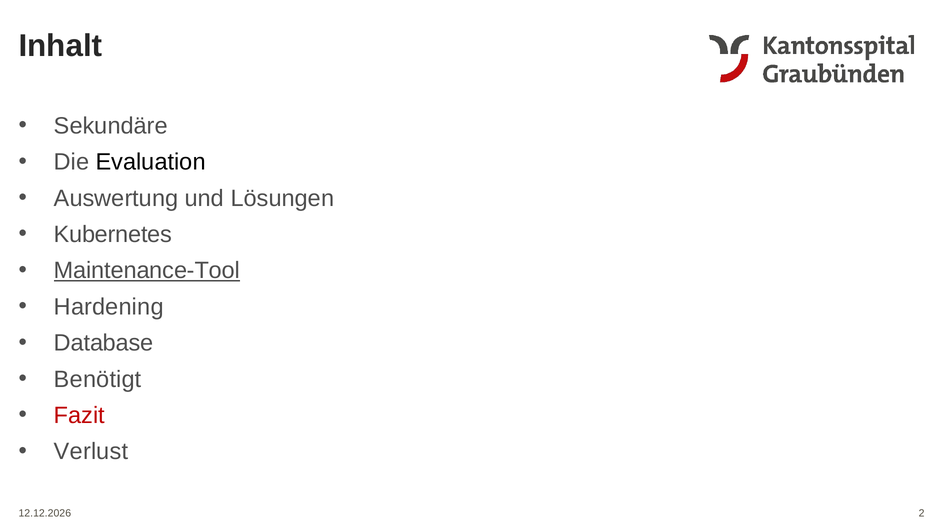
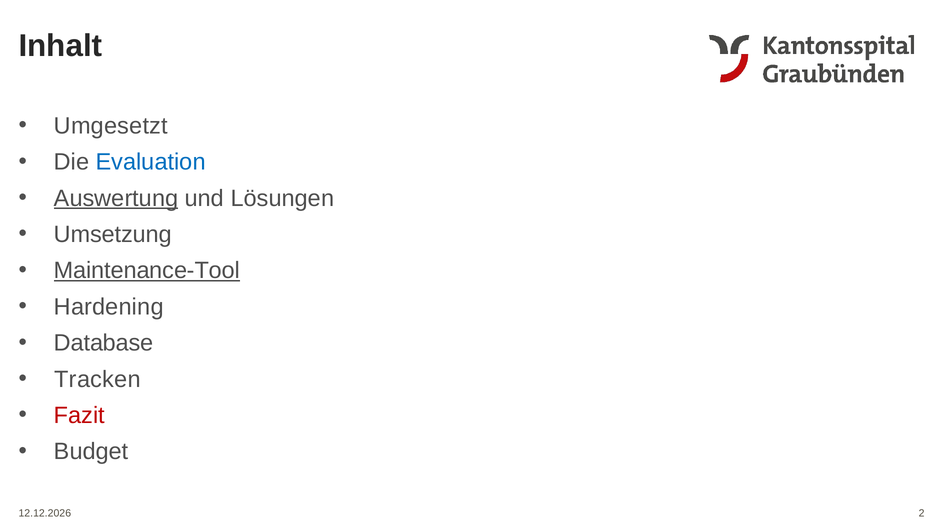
Sekundäre: Sekundäre -> Umgesetzt
Evaluation colour: black -> blue
Auswertung underline: none -> present
Kubernetes: Kubernetes -> Umsetzung
Benötigt: Benötigt -> Tracken
Verlust: Verlust -> Budget
